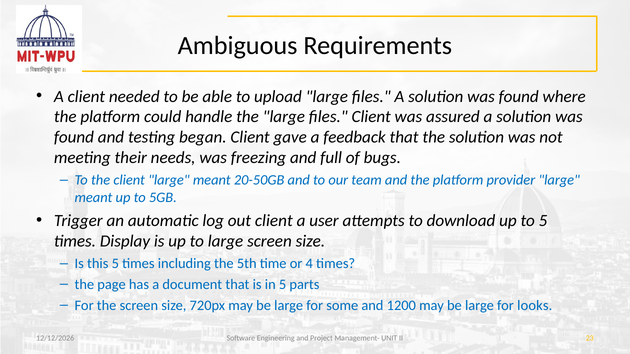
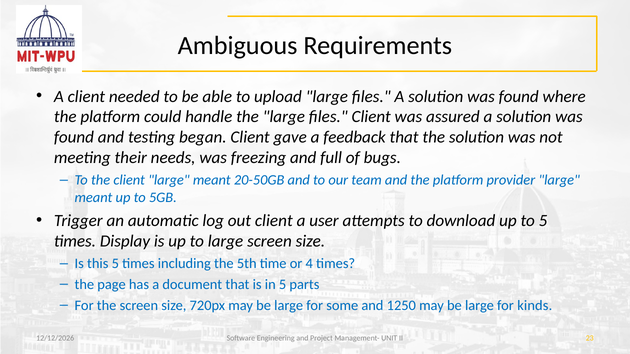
1200: 1200 -> 1250
looks: looks -> kinds
